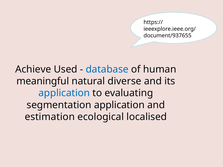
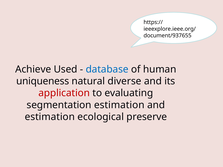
meaningful: meaningful -> uniqueness
application at (64, 93) colour: blue -> red
segmentation application: application -> estimation
localised: localised -> preserve
